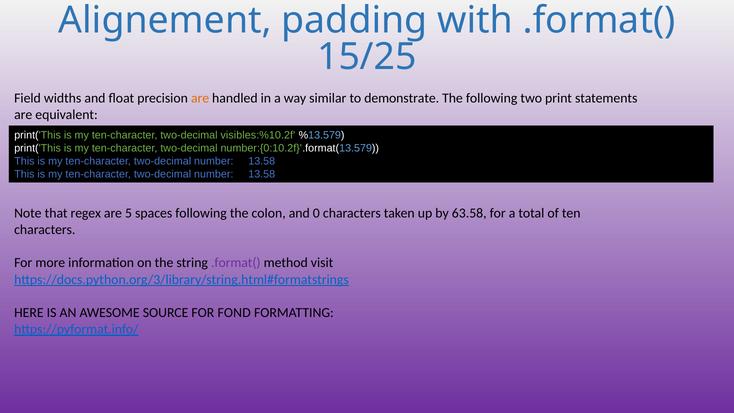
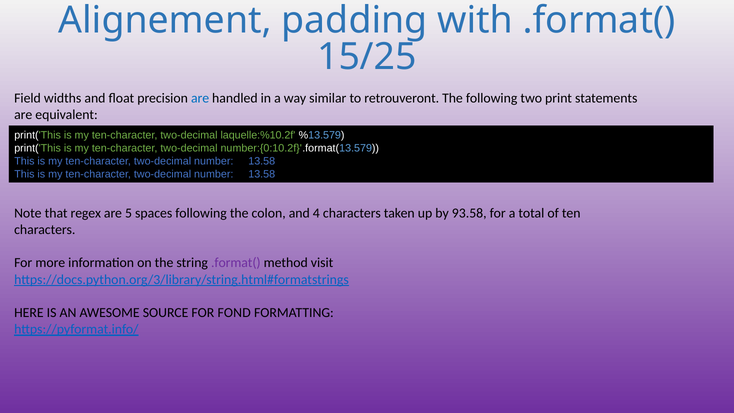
are at (200, 98) colour: orange -> blue
demonstrate: demonstrate -> retrouveront
visibles:%10.2f: visibles:%10.2f -> laquelle:%10.2f
0: 0 -> 4
63.58: 63.58 -> 93.58
